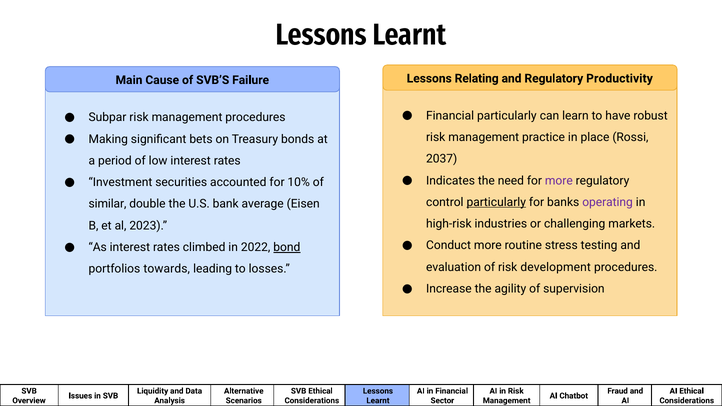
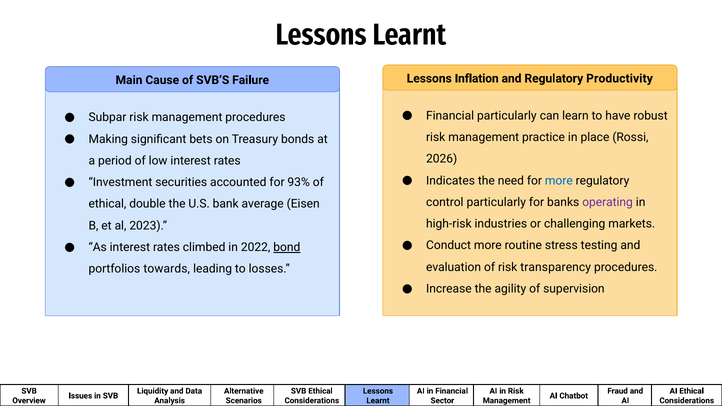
Relating: Relating -> Inflation
2037: 2037 -> 2026
more at (559, 181) colour: purple -> blue
10%: 10% -> 93%
particularly at (496, 202) underline: present -> none
similar at (107, 204): similar -> ethical
development: development -> transparency
